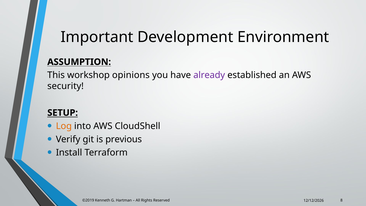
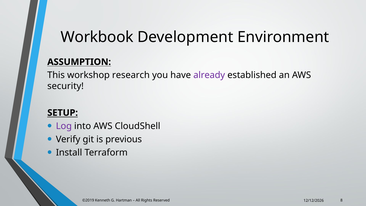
Important: Important -> Workbook
opinions: opinions -> research
Log colour: orange -> purple
